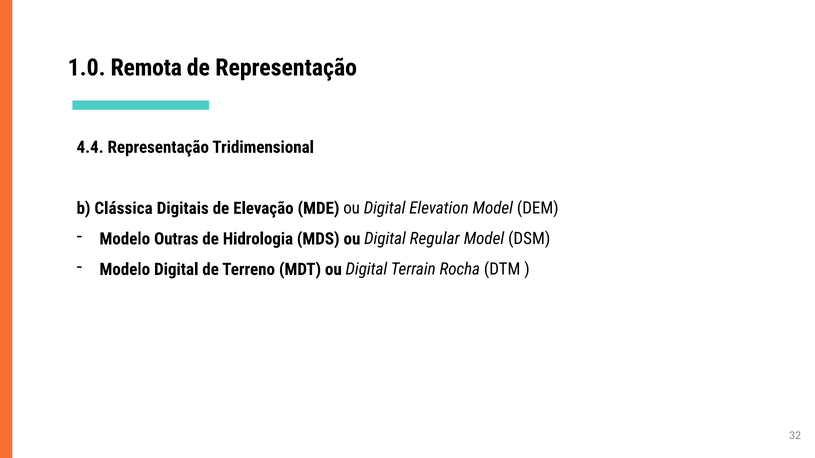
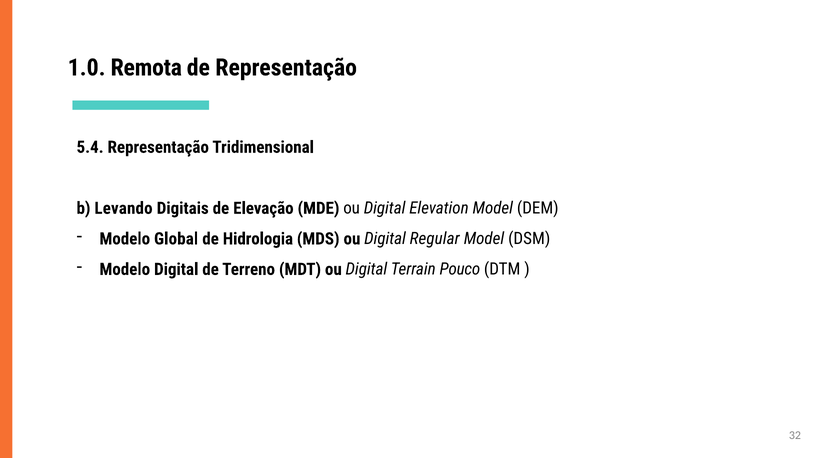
4.4: 4.4 -> 5.4
Clássica: Clássica -> Levando
Outras: Outras -> Global
Rocha: Rocha -> Pouco
